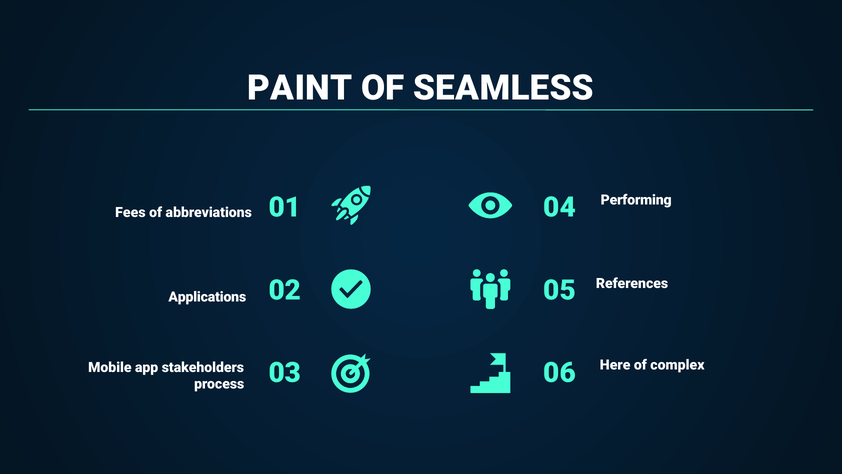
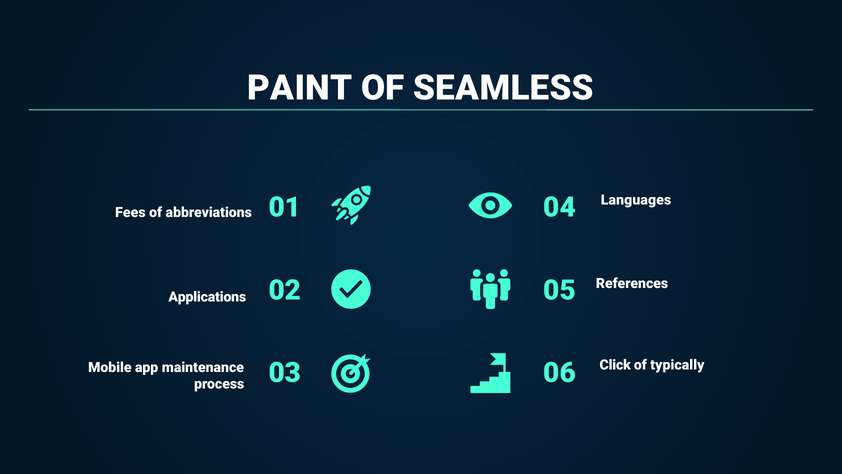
Performing: Performing -> Languages
Here: Here -> Click
complex: complex -> typically
stakeholders: stakeholders -> maintenance
